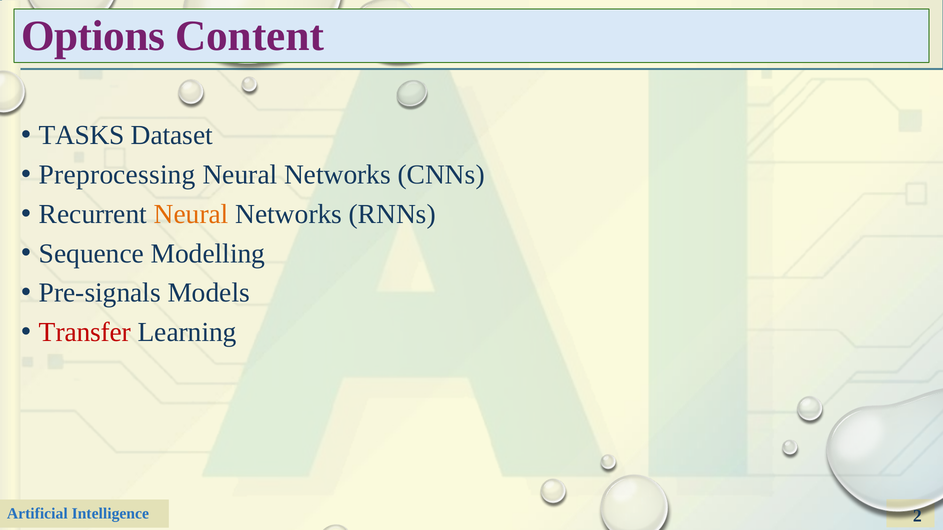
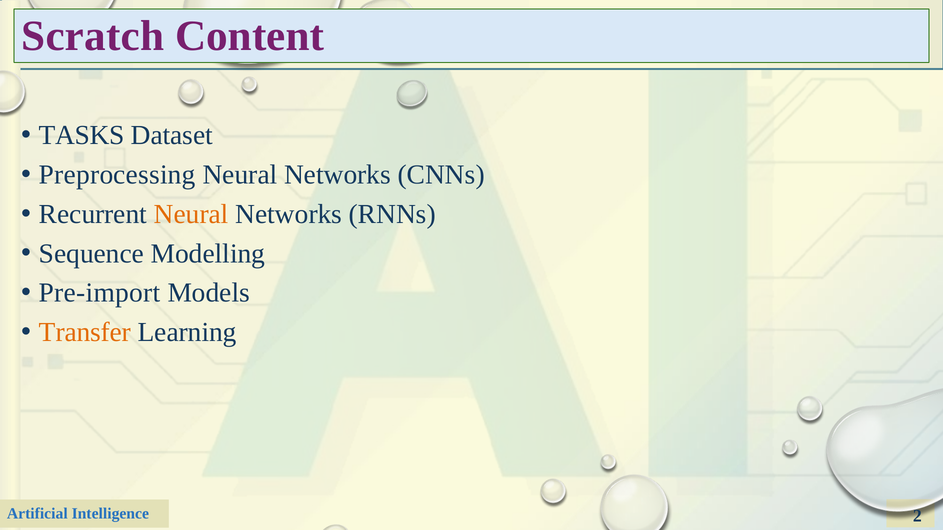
Options: Options -> Scratch
Pre-signals: Pre-signals -> Pre-import
Transfer colour: red -> orange
